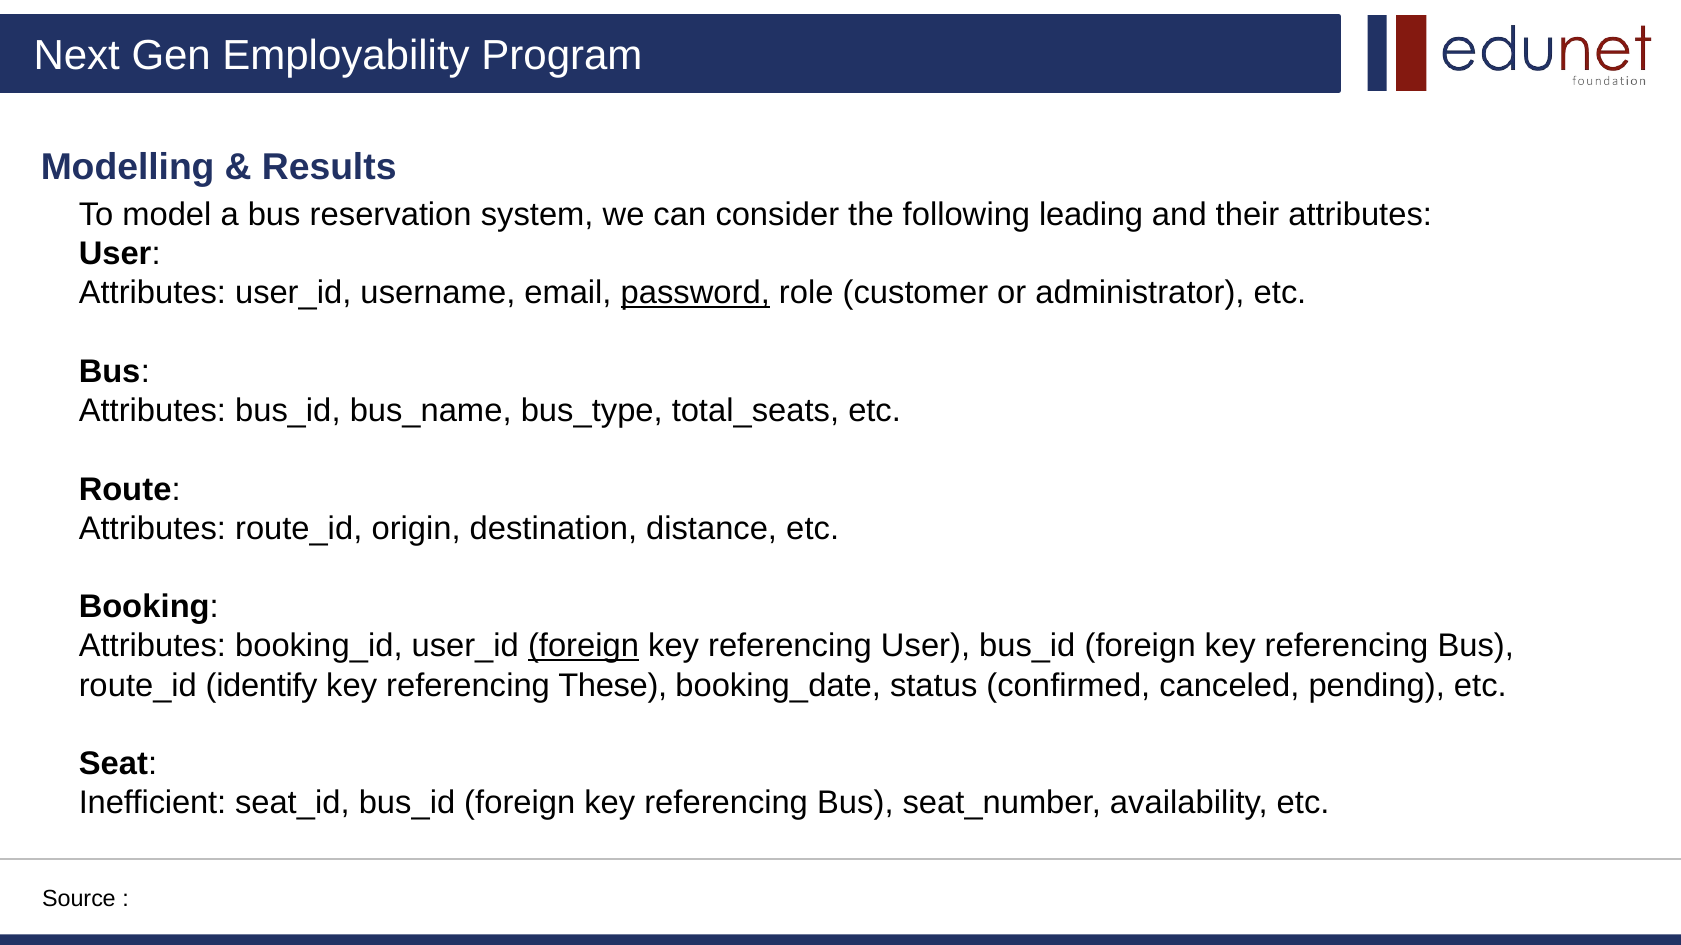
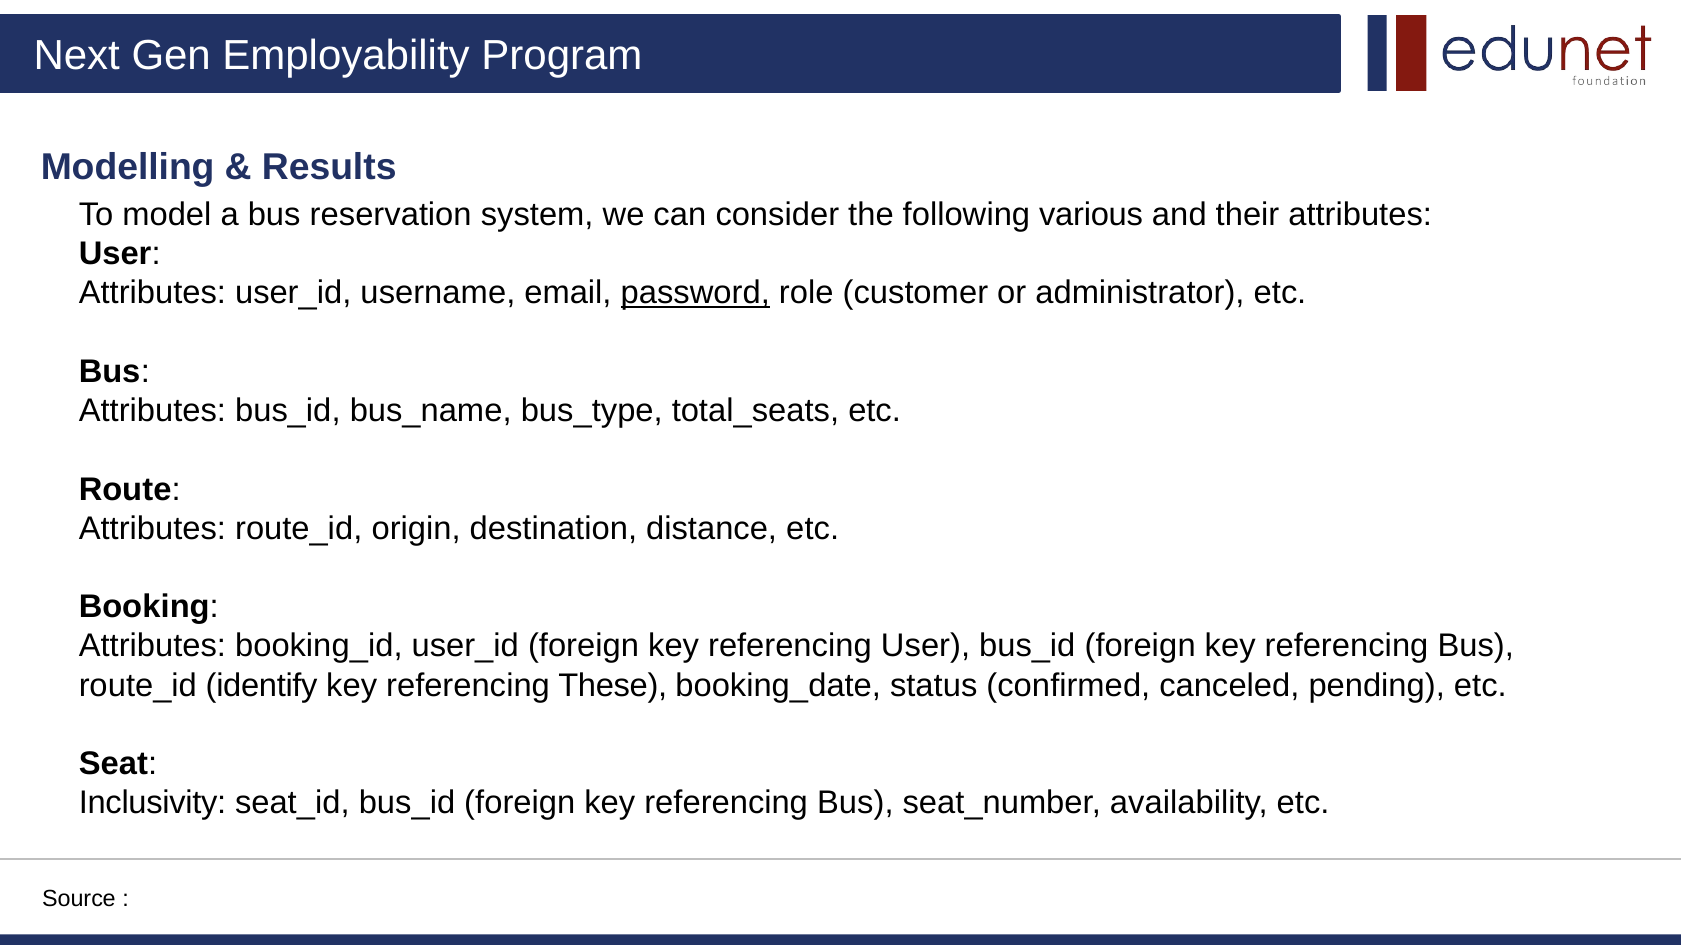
leading: leading -> various
foreign at (584, 647) underline: present -> none
Inefficient: Inefficient -> Inclusivity
